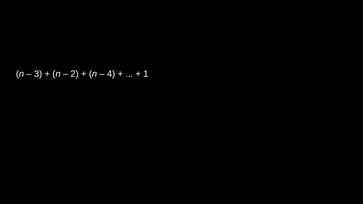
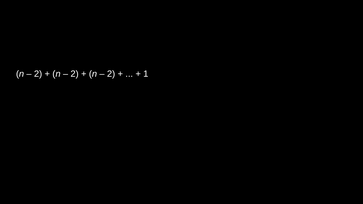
3 at (38, 74): 3 -> 2
4 at (111, 74): 4 -> 2
